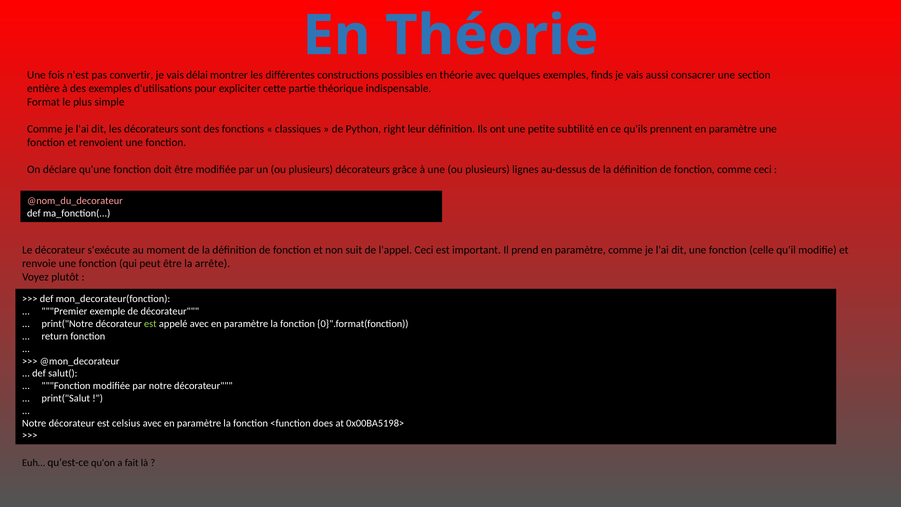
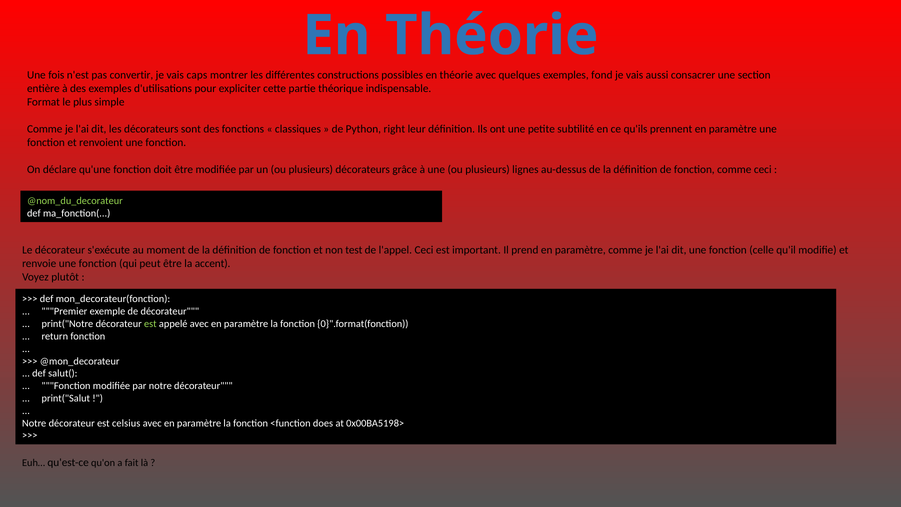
délai: délai -> caps
finds: finds -> fond
@nom_du_decorateur colour: pink -> light green
suit: suit -> test
arrête: arrête -> accent
